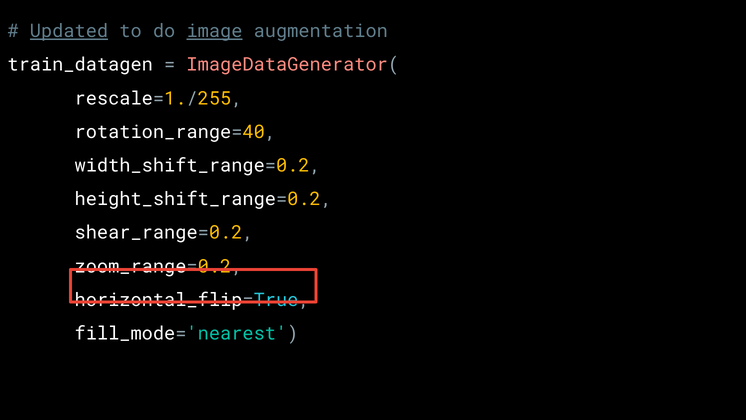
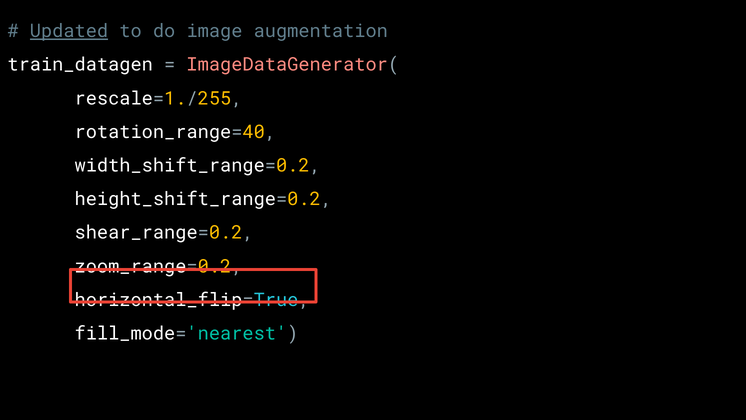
image underline: present -> none
